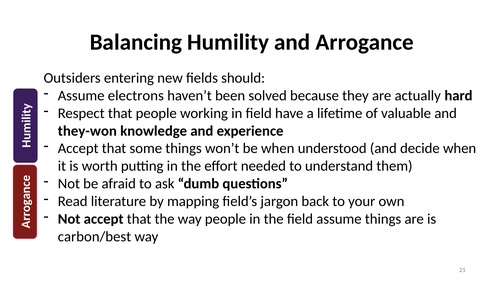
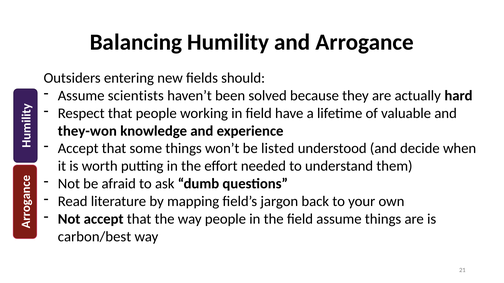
electrons: electrons -> scientists
be when: when -> listed
